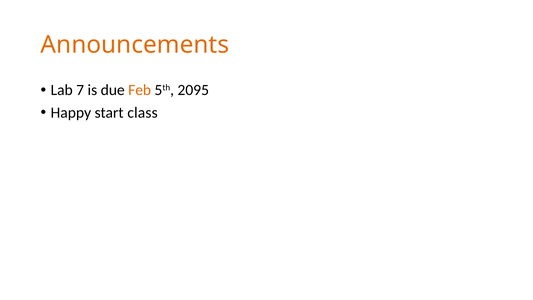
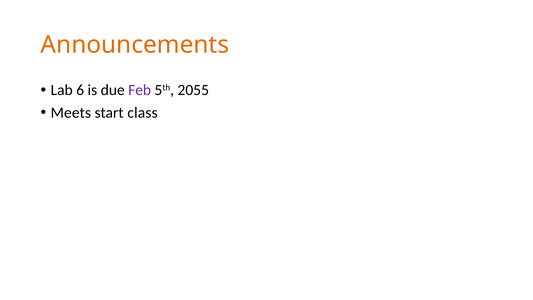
7: 7 -> 6
Feb colour: orange -> purple
2095: 2095 -> 2055
Happy: Happy -> Meets
